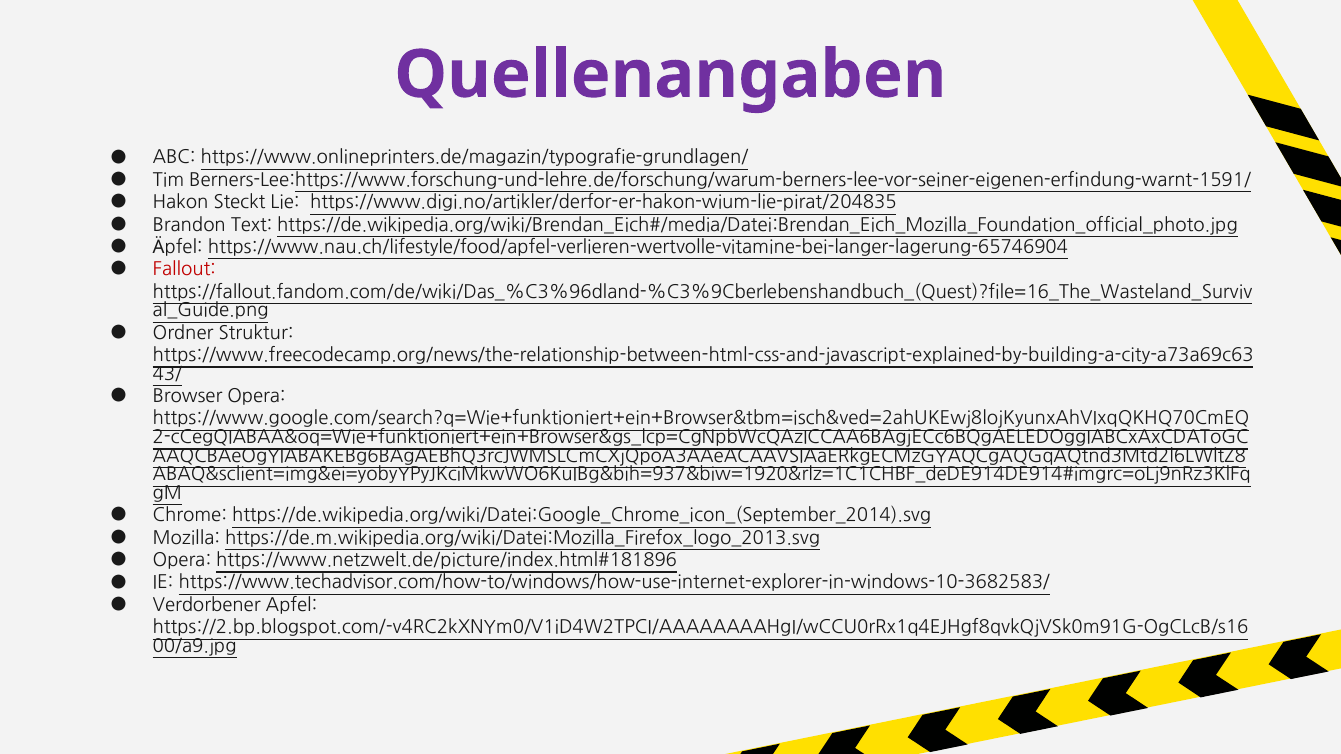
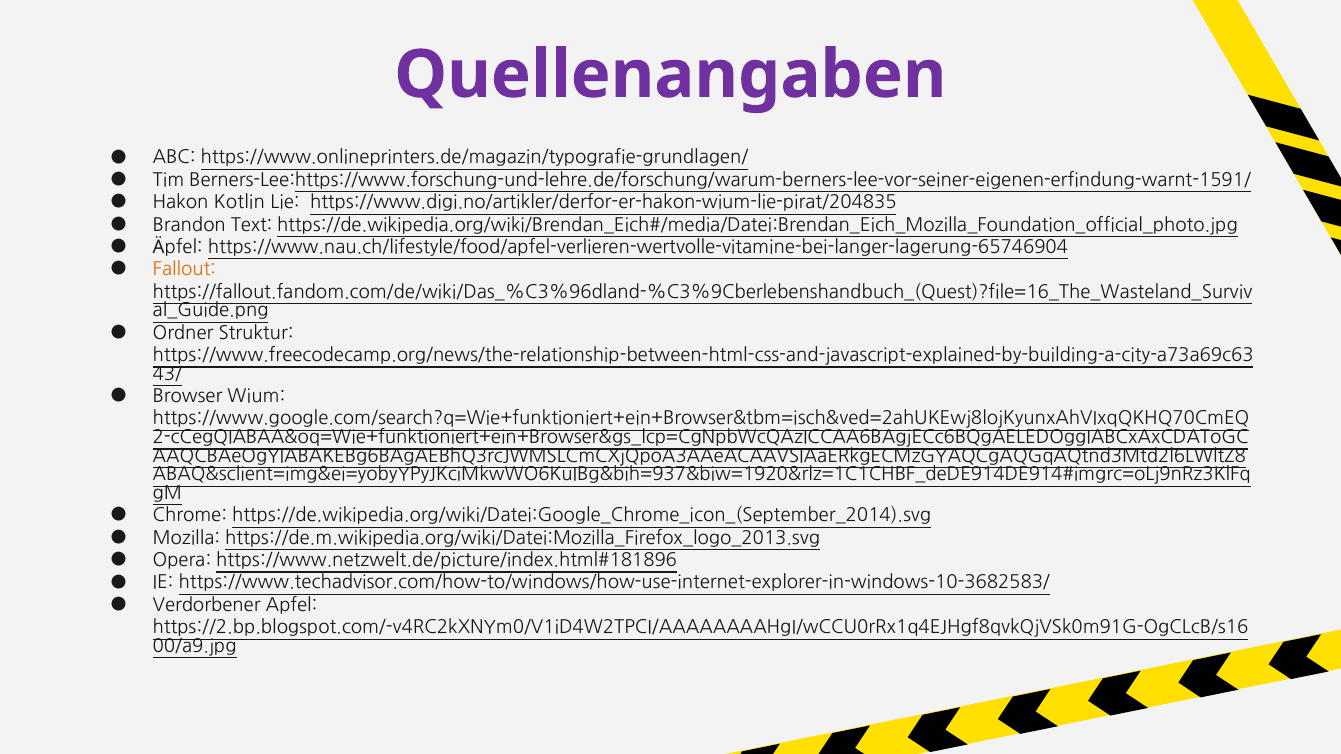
Steckt: Steckt -> Kotlin
Fallout colour: red -> orange
Browser Opera: Opera -> Wium
